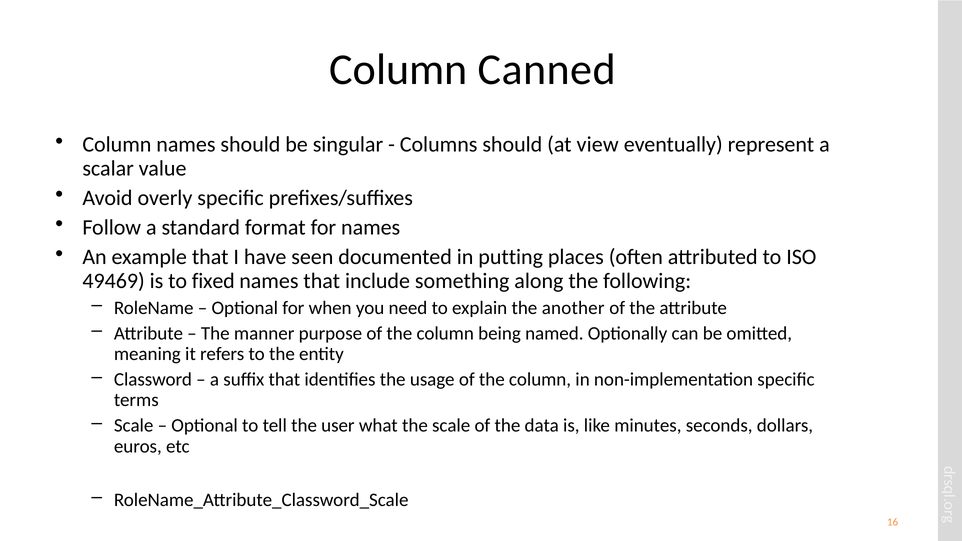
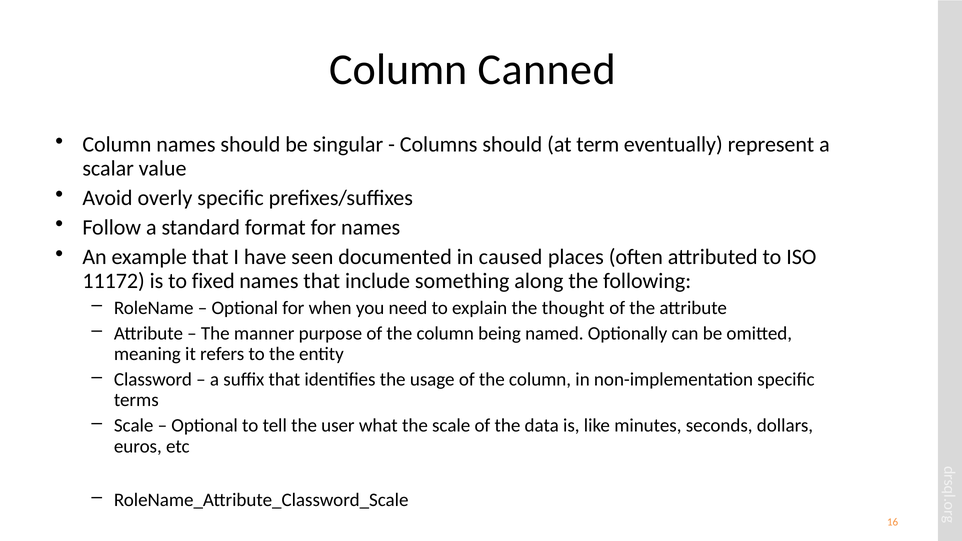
view: view -> term
putting: putting -> caused
49469: 49469 -> 11172
another: another -> thought
